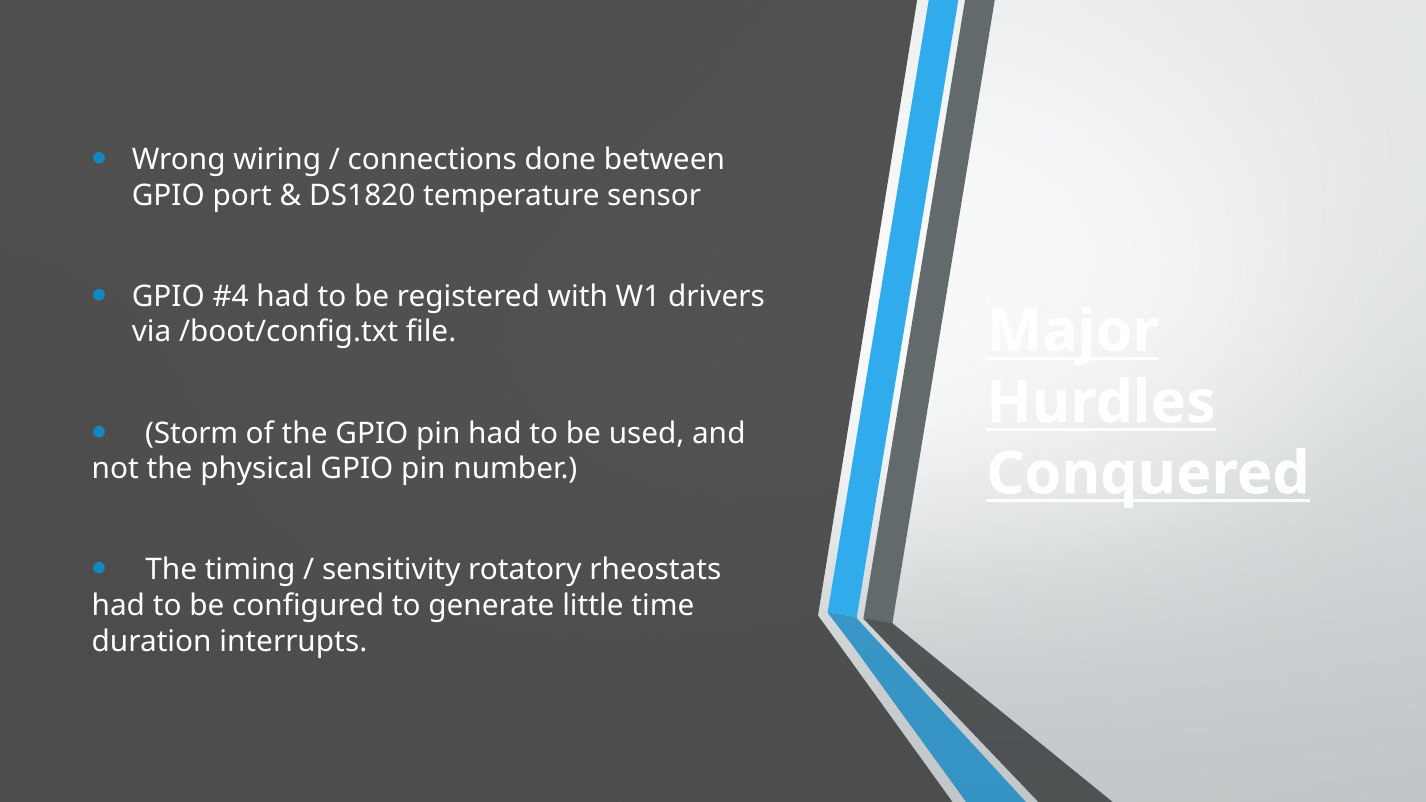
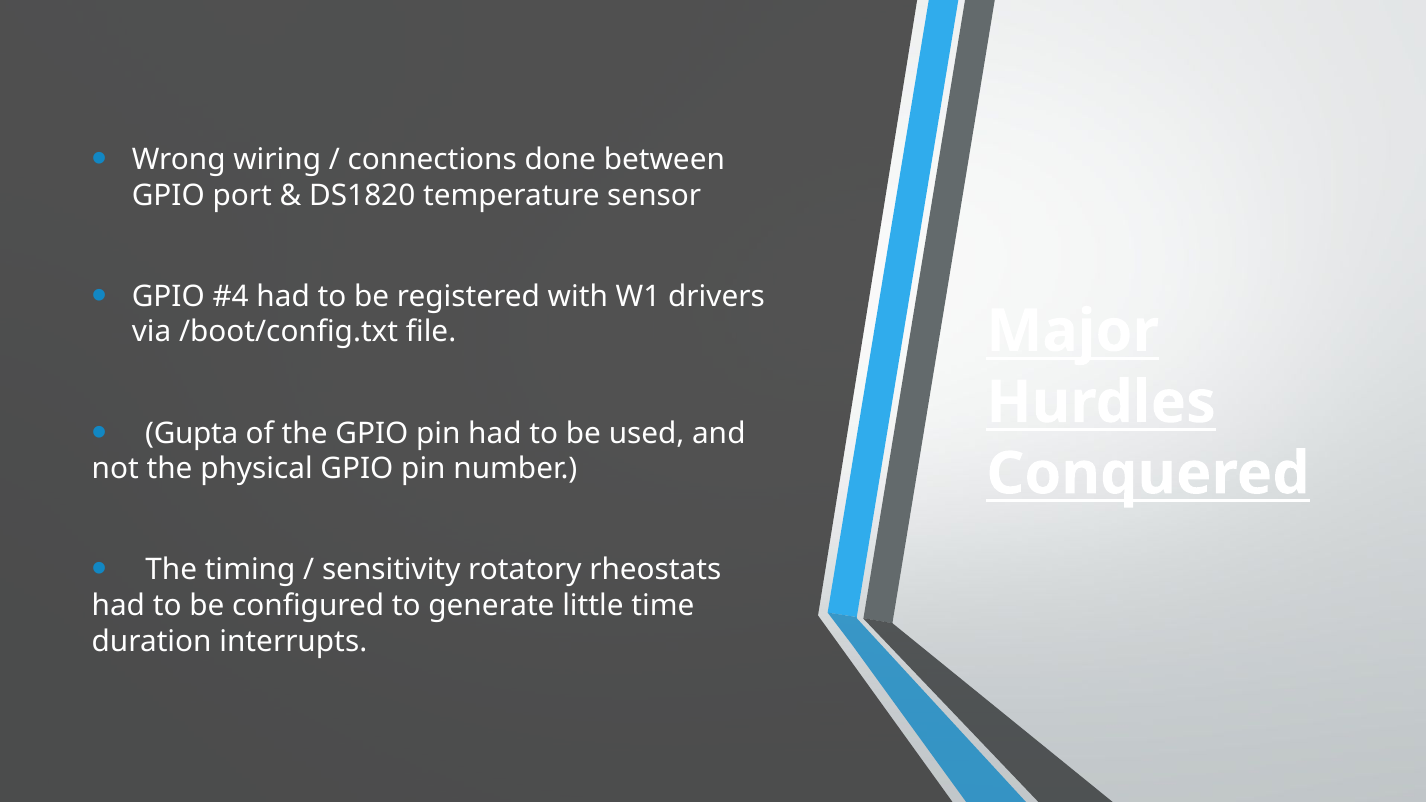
Storm: Storm -> Gupta
